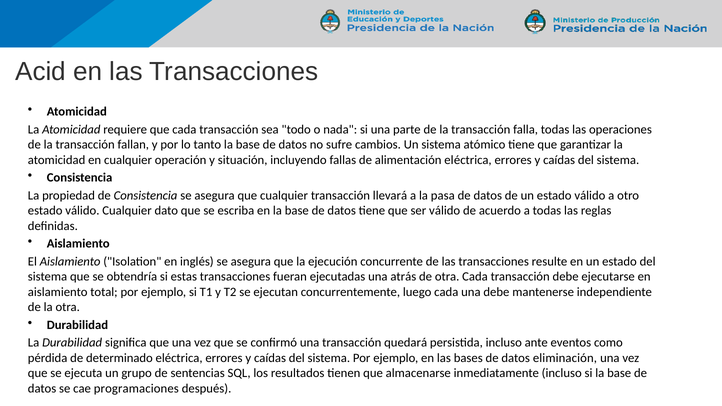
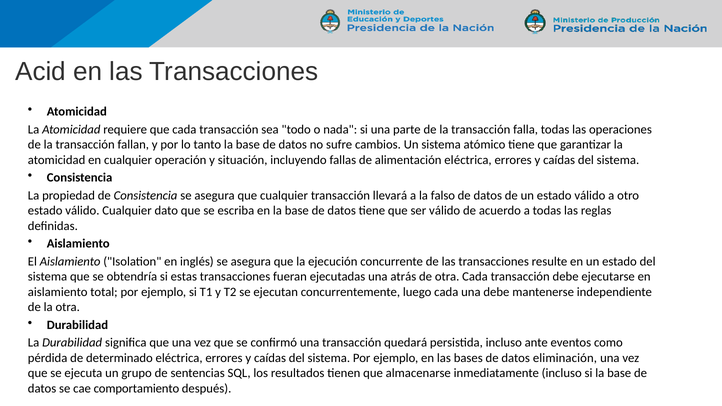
pasa: pasa -> falso
programaciones: programaciones -> comportamiento
